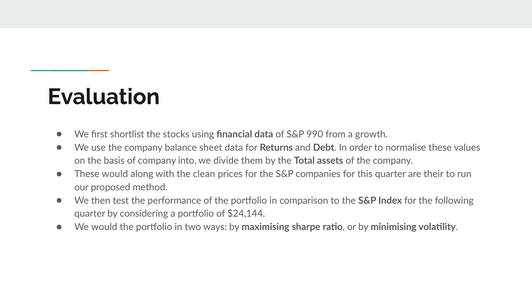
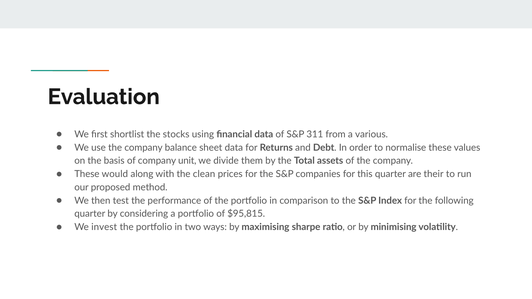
990: 990 -> 311
growth: growth -> various
into: into -> unit
$24,144: $24,144 -> $95,815
We would: would -> invest
